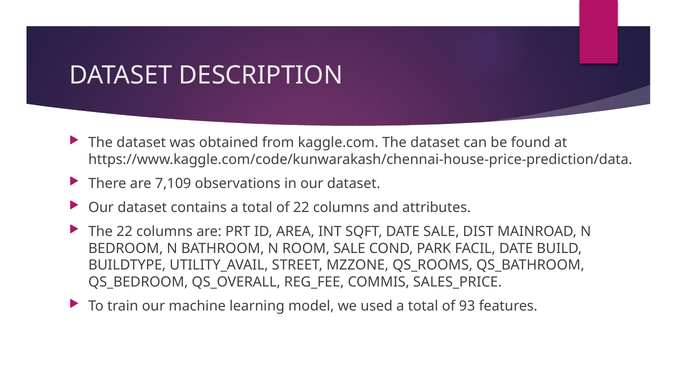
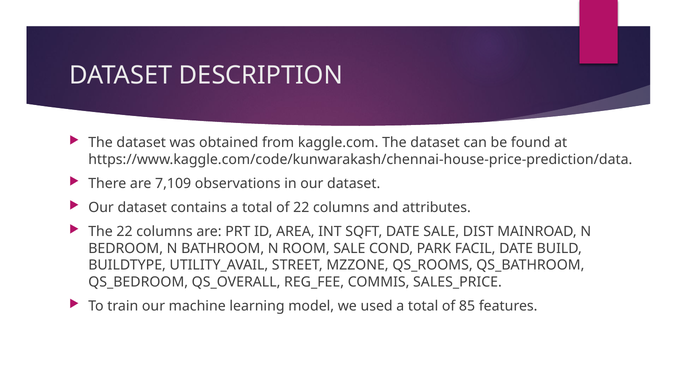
93: 93 -> 85
